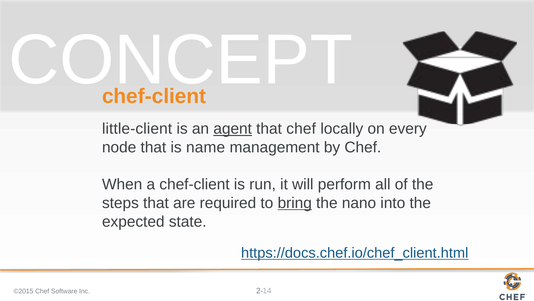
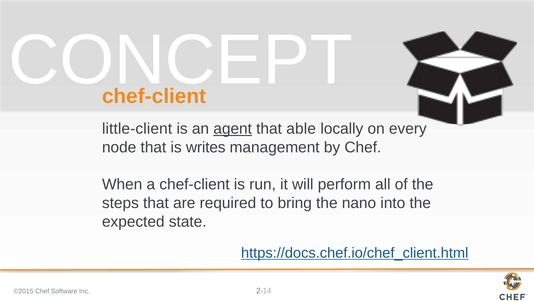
that chef: chef -> able
name: name -> writes
bring underline: present -> none
